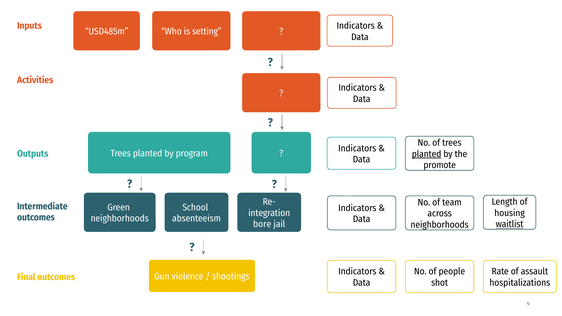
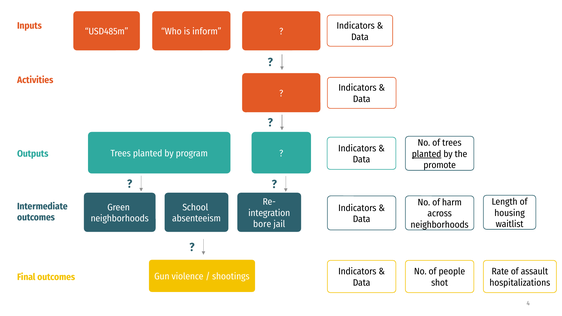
setting: setting -> inform
team: team -> harm
waitlist underline: present -> none
